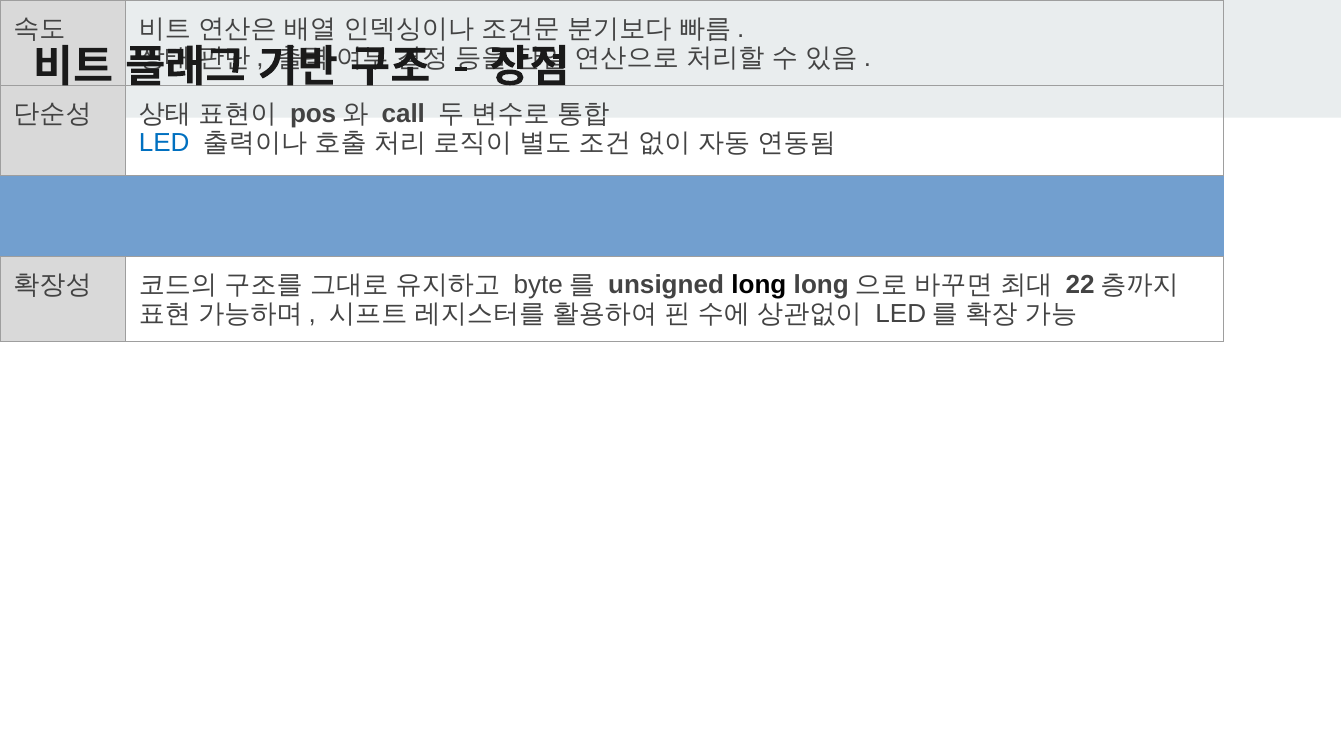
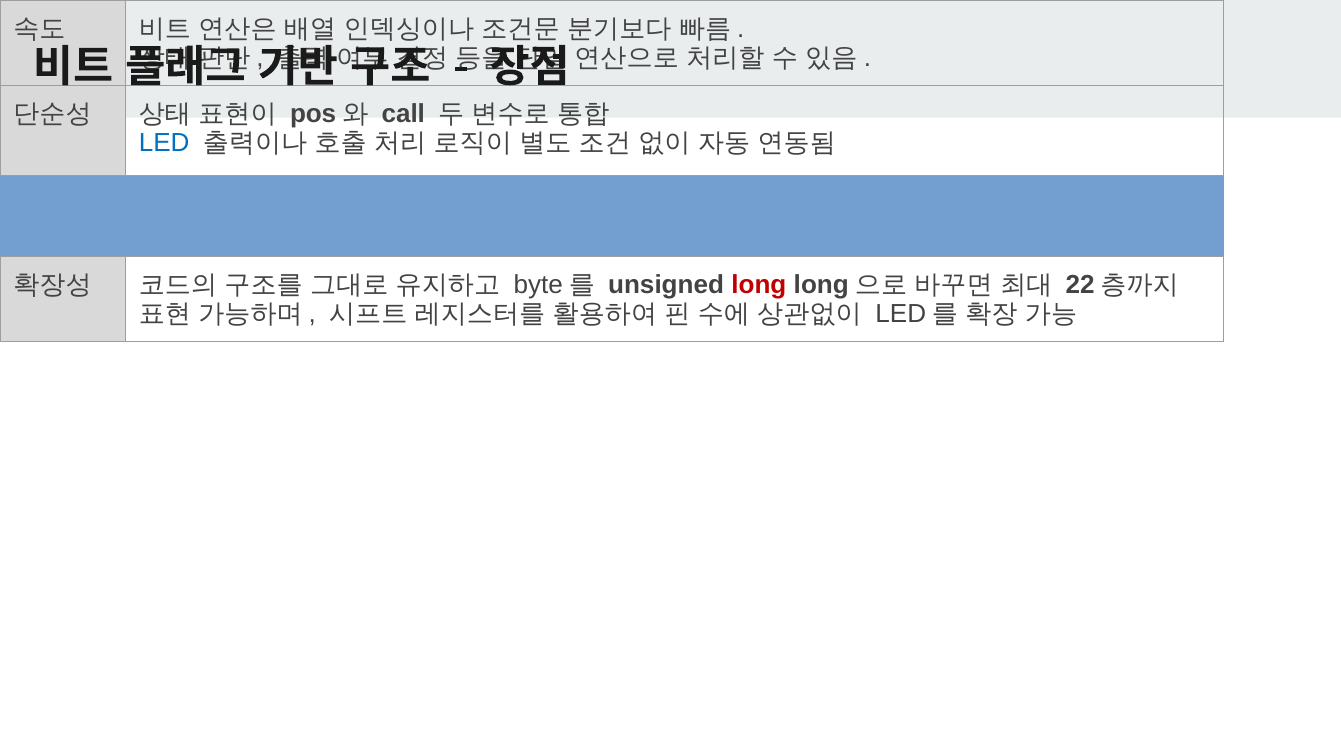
long at (759, 285) colour: black -> red
